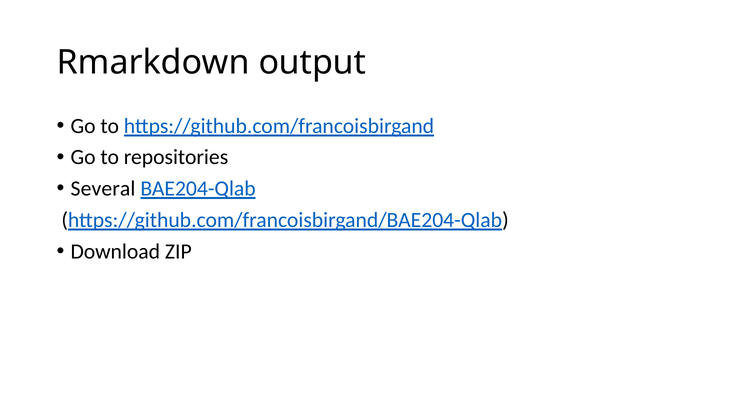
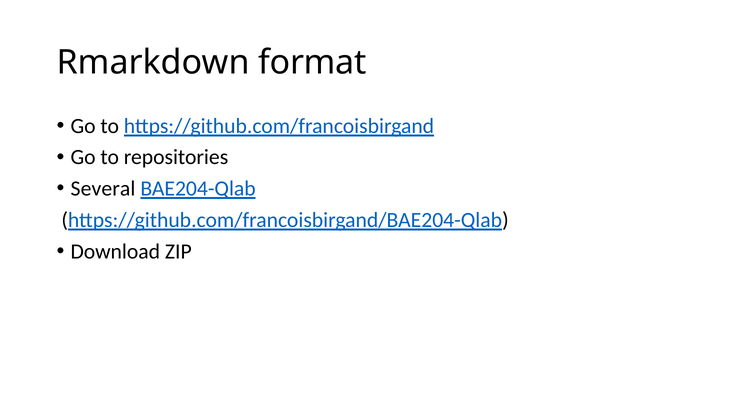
output: output -> format
